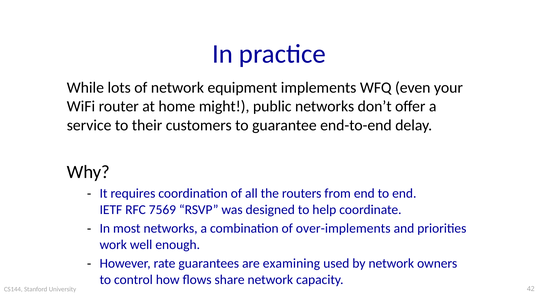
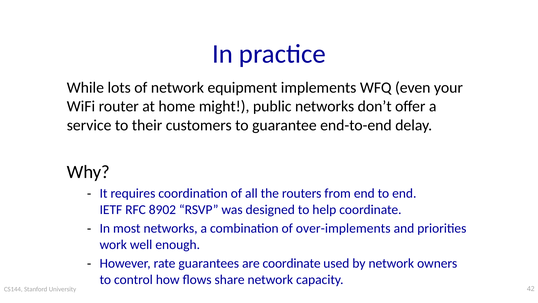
7569: 7569 -> 8902
are examining: examining -> coordinate
